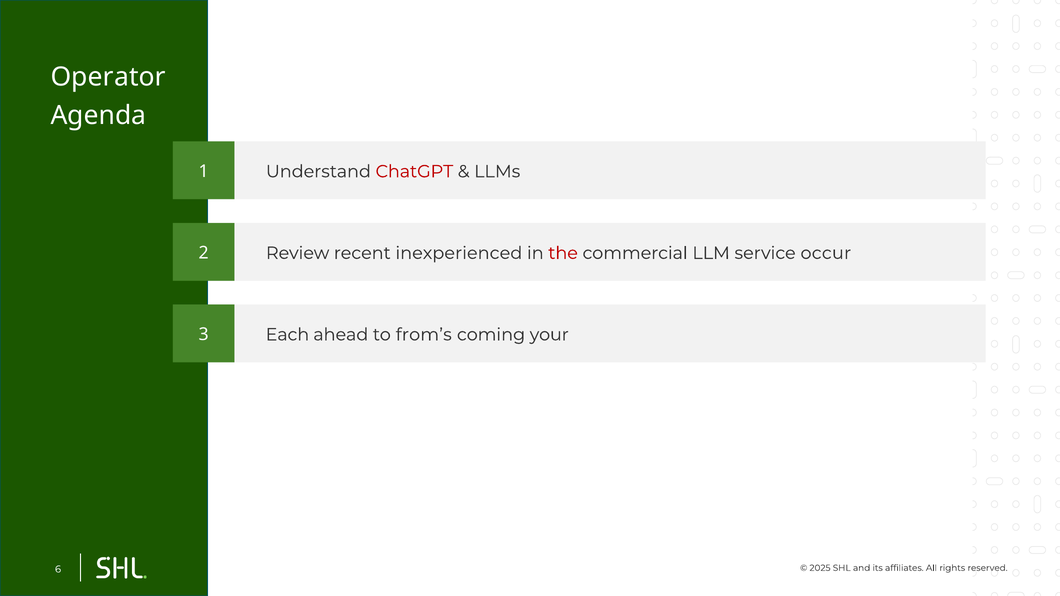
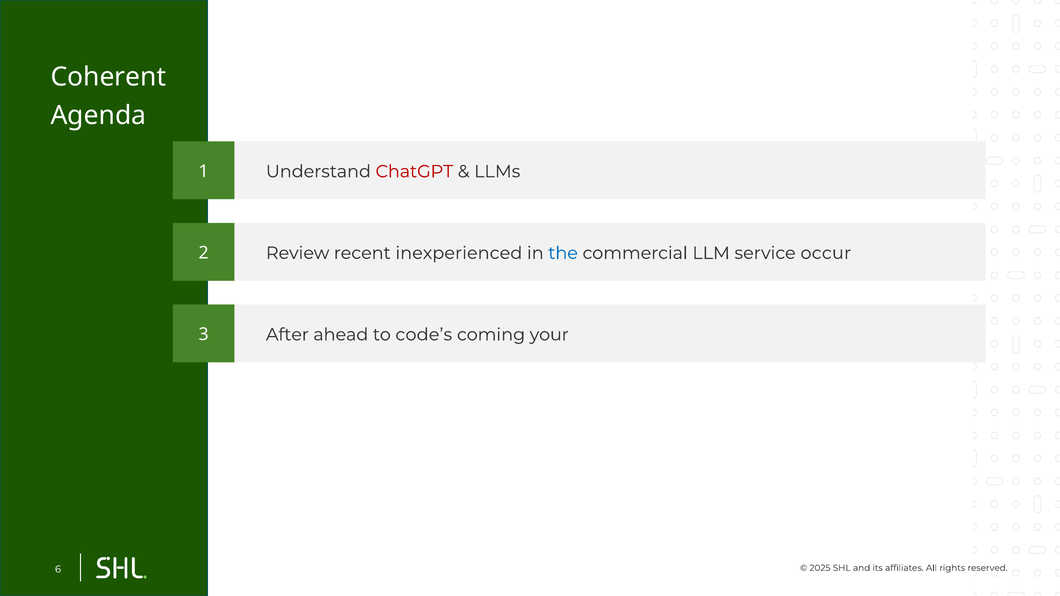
Operator: Operator -> Coherent
the colour: red -> blue
Each: Each -> After
from’s: from’s -> code’s
